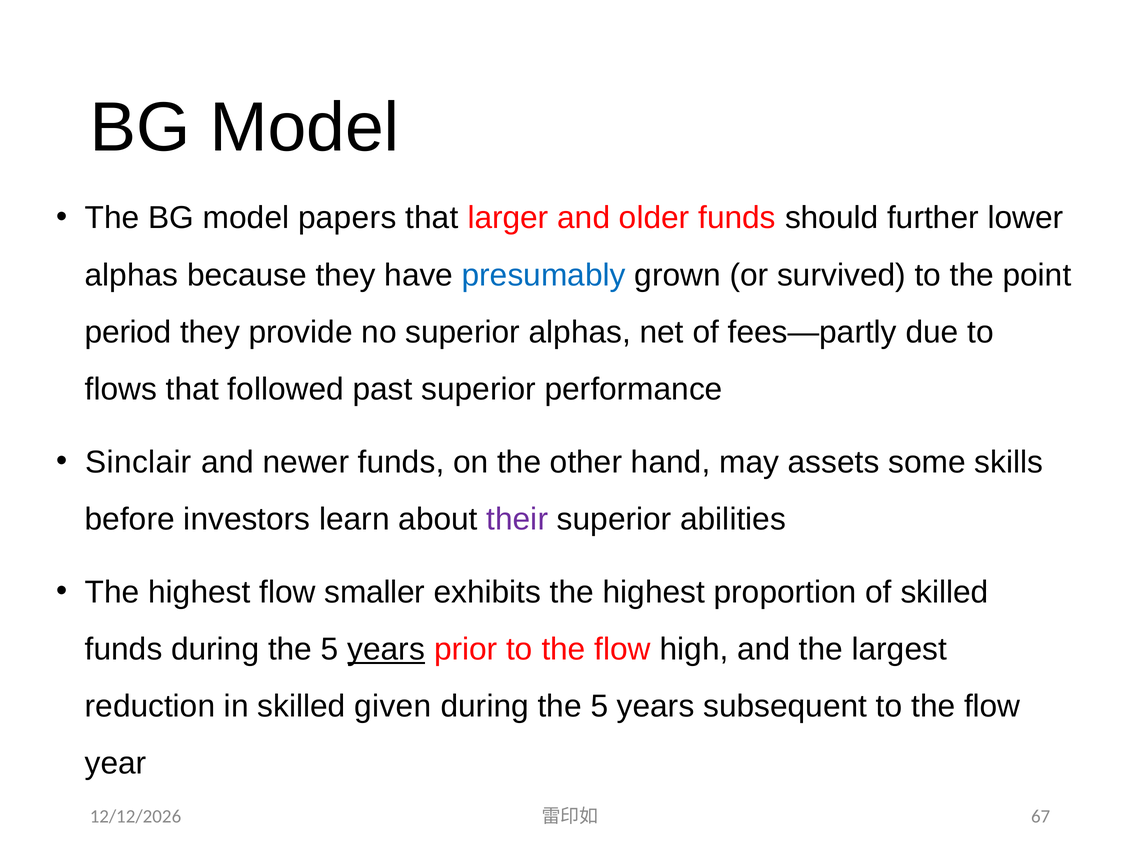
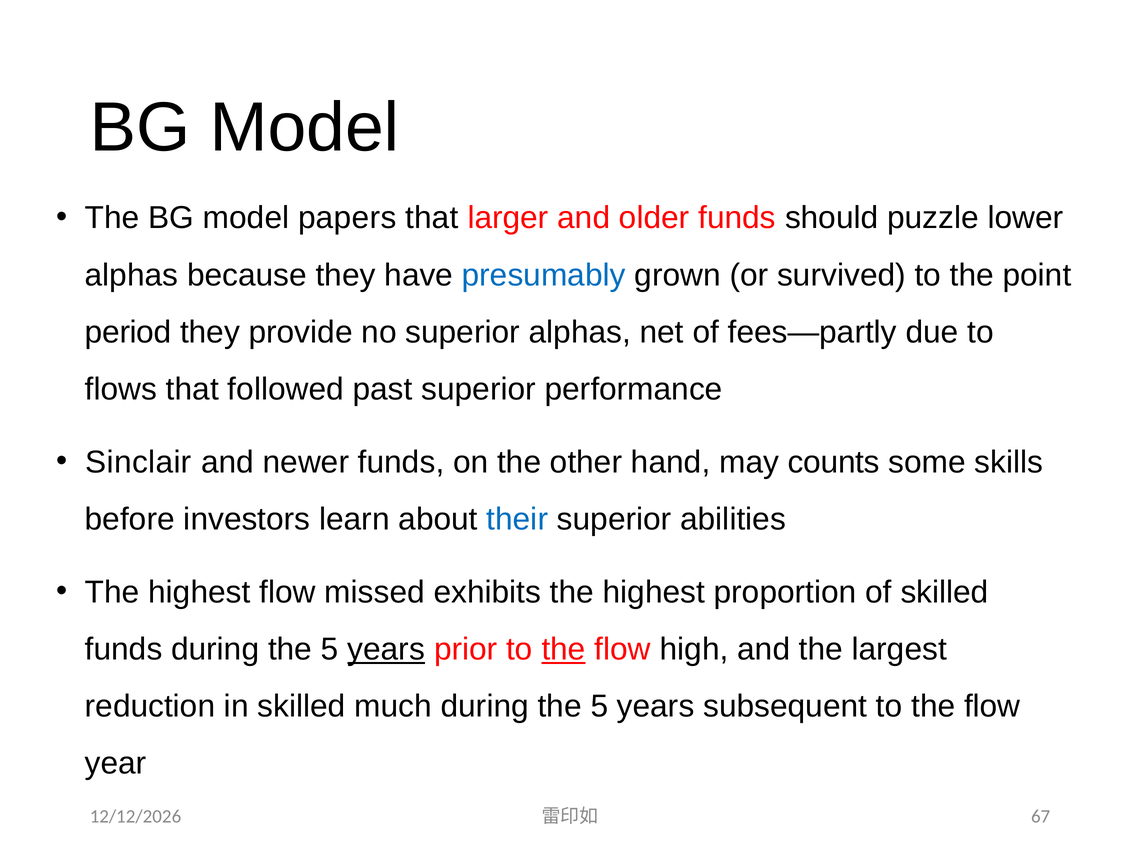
further: further -> puzzle
assets: assets -> counts
their colour: purple -> blue
smaller: smaller -> missed
the at (564, 649) underline: none -> present
given: given -> much
